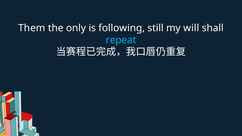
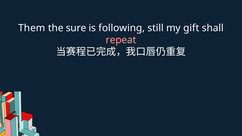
only: only -> sure
will: will -> gift
repeat colour: light blue -> pink
